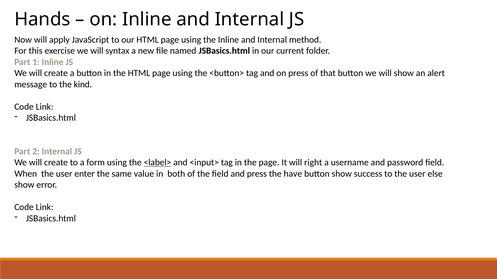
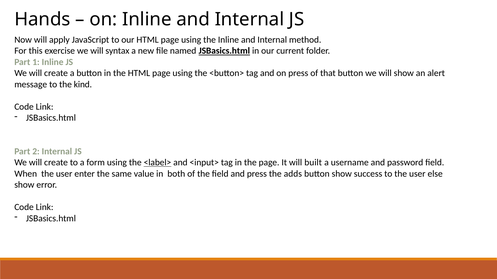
JSBasics.html at (224, 51) underline: none -> present
right: right -> built
have: have -> adds
